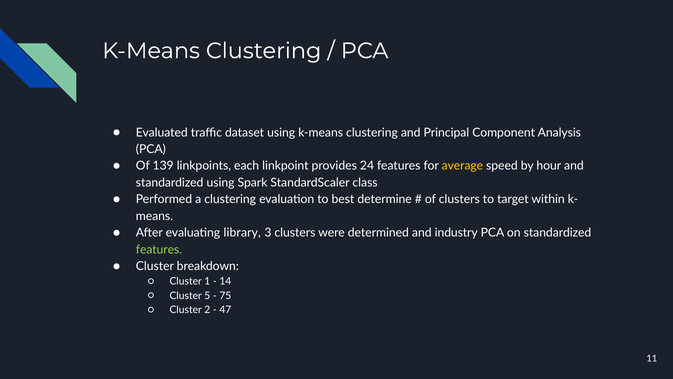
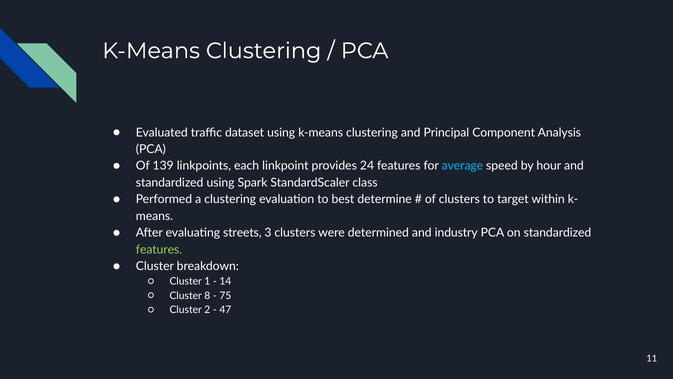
average colour: yellow -> light blue
library: library -> streets
5: 5 -> 8
